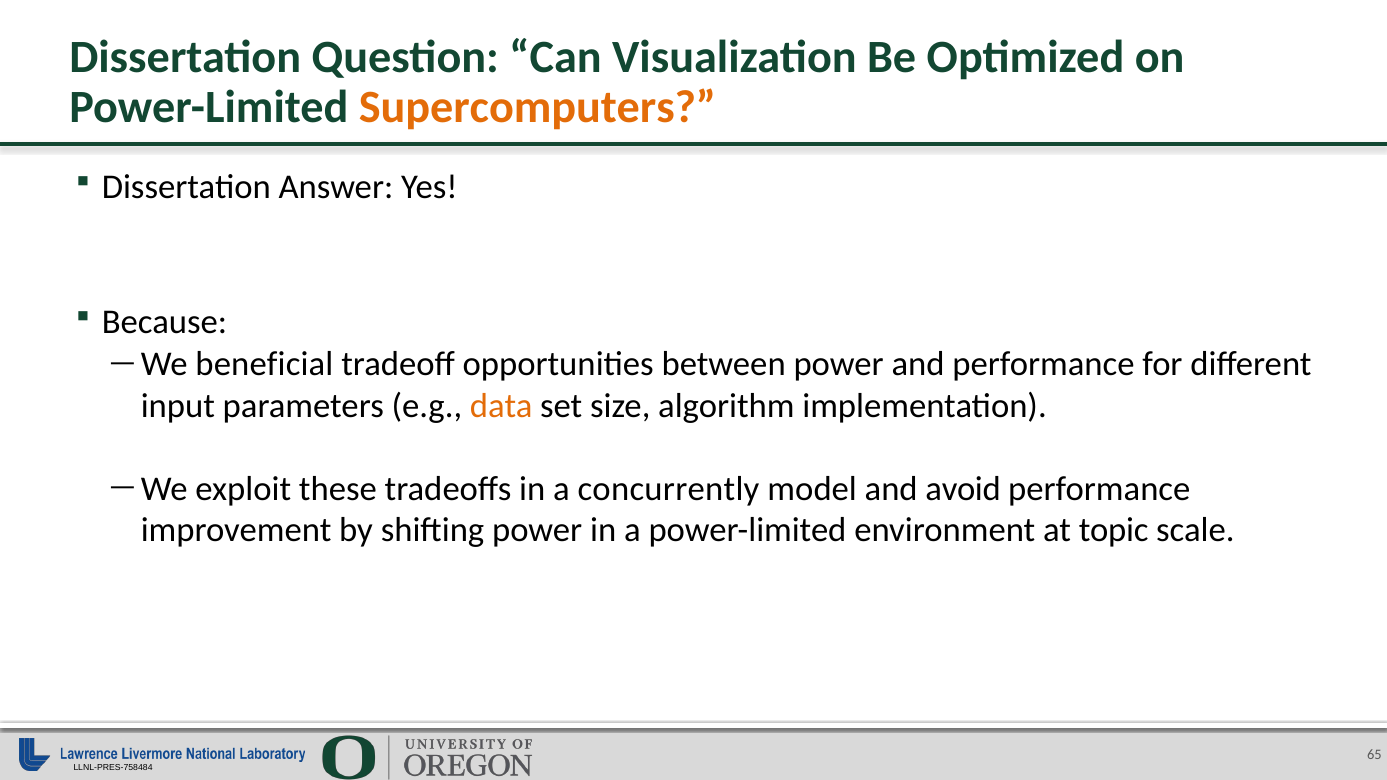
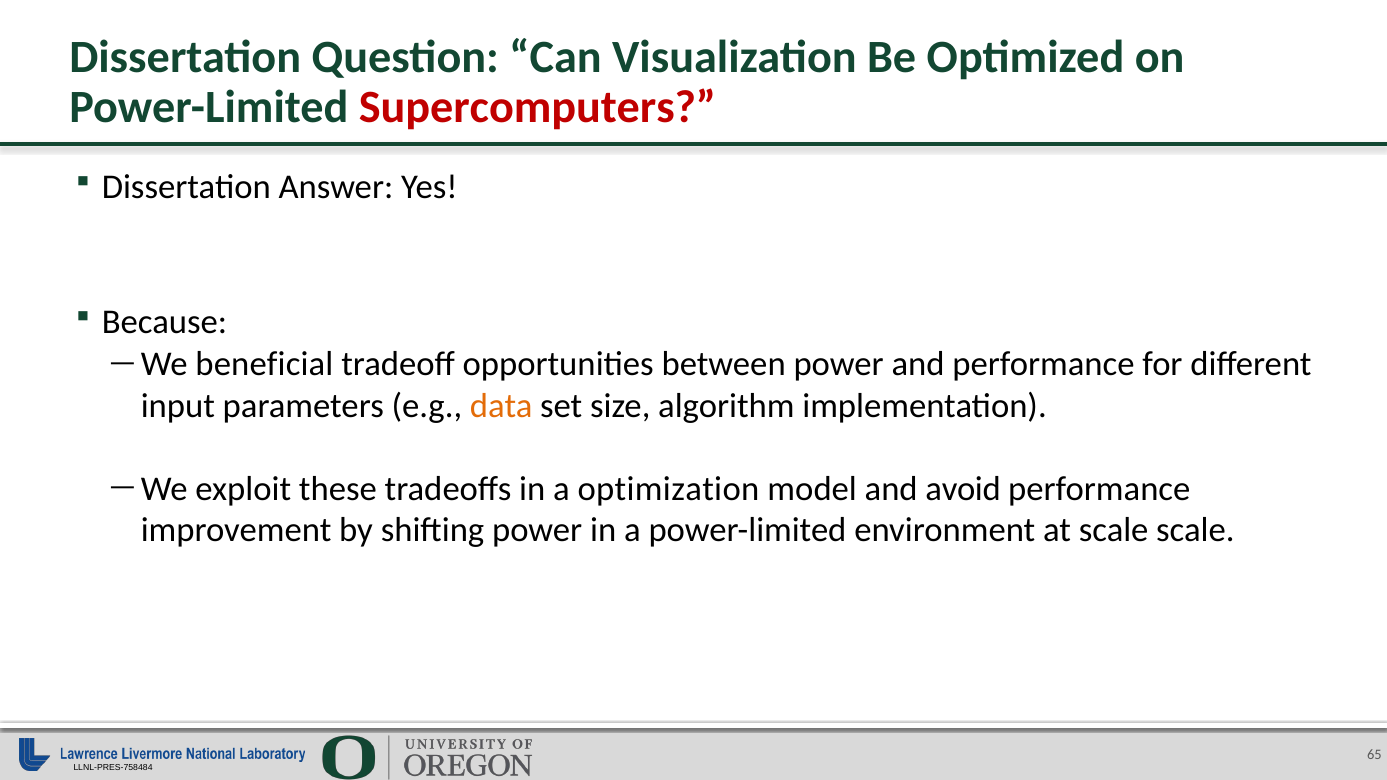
Supercomputers colour: orange -> red
concurrently: concurrently -> optimization
at topic: topic -> scale
